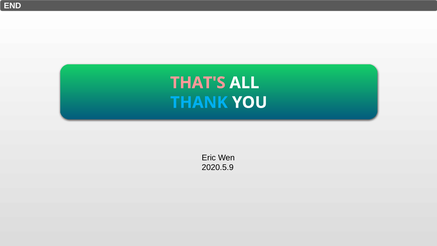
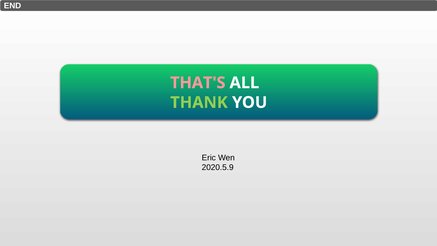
THANK colour: light blue -> light green
